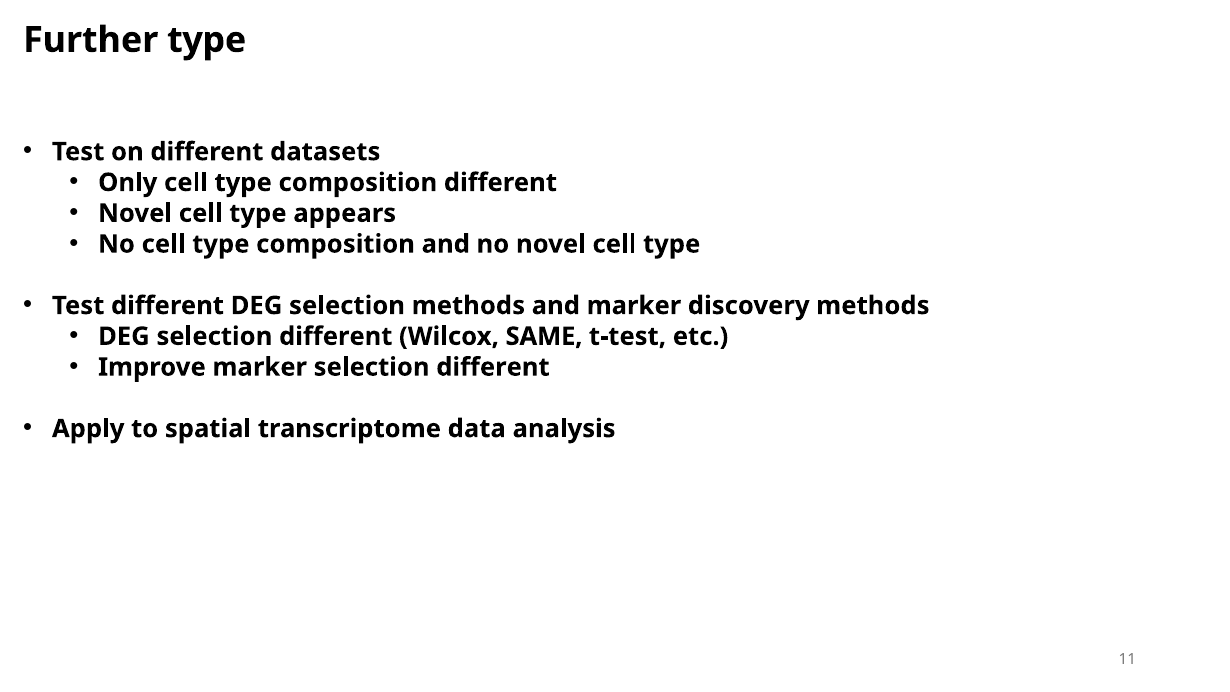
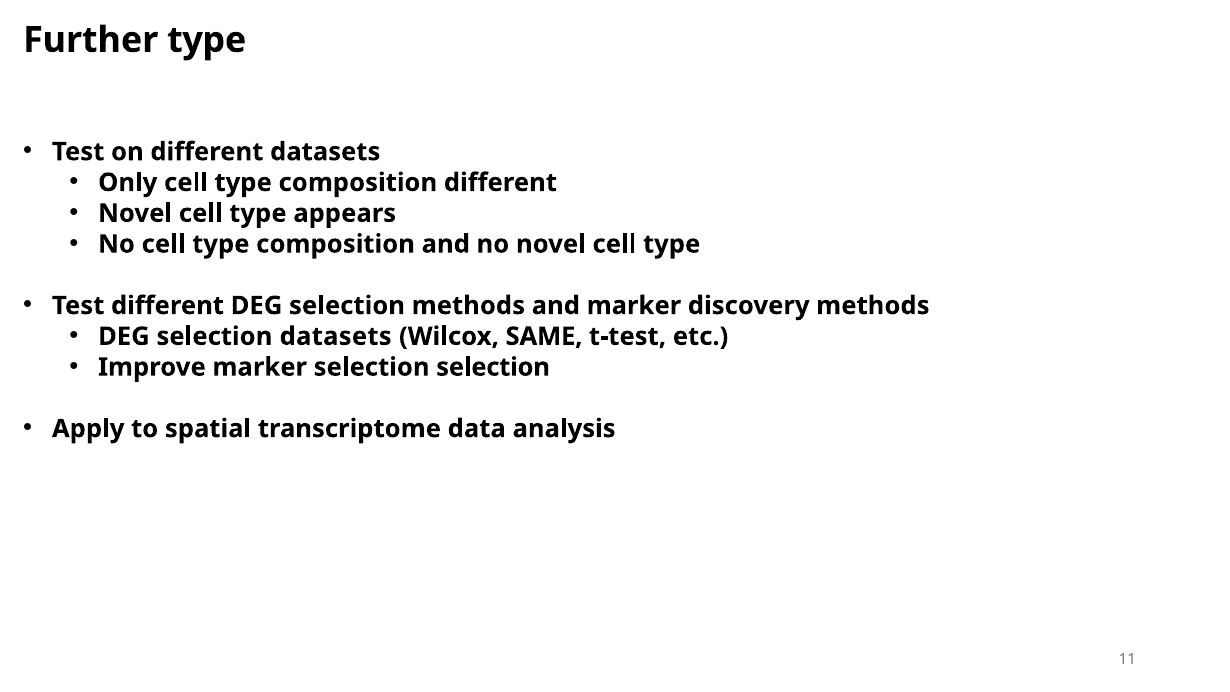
DEG selection different: different -> datasets
marker selection different: different -> selection
